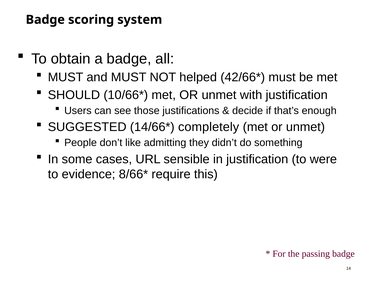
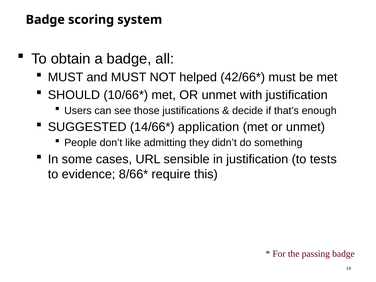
completely: completely -> application
were: were -> tests
